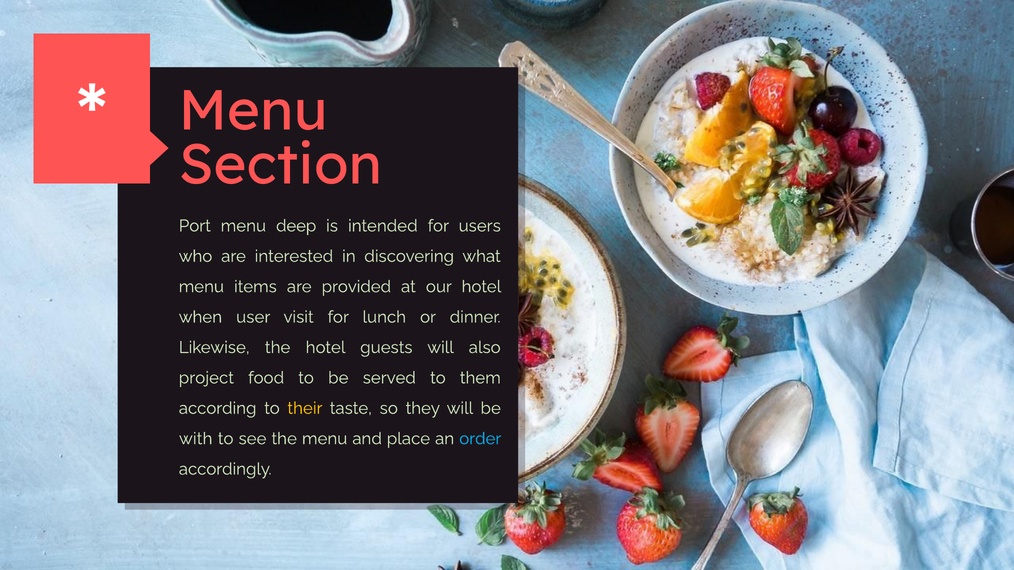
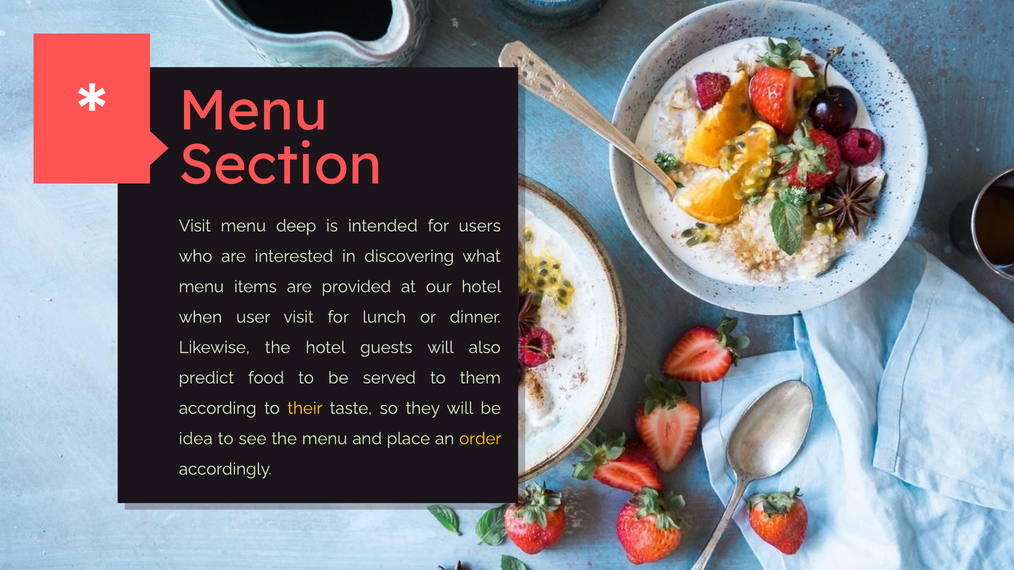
Port at (195, 226): Port -> Visit
project: project -> predict
with: with -> idea
order colour: light blue -> yellow
